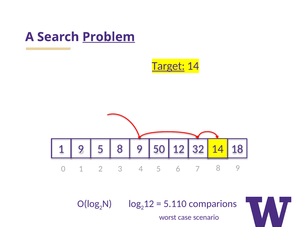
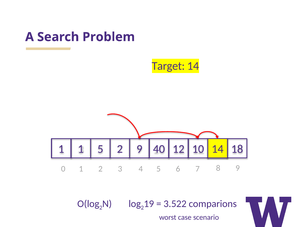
Problem underline: present -> none
Target underline: present -> none
1 9: 9 -> 1
5 8: 8 -> 2
50: 50 -> 40
32: 32 -> 10
2 12: 12 -> 19
5.110: 5.110 -> 3.522
